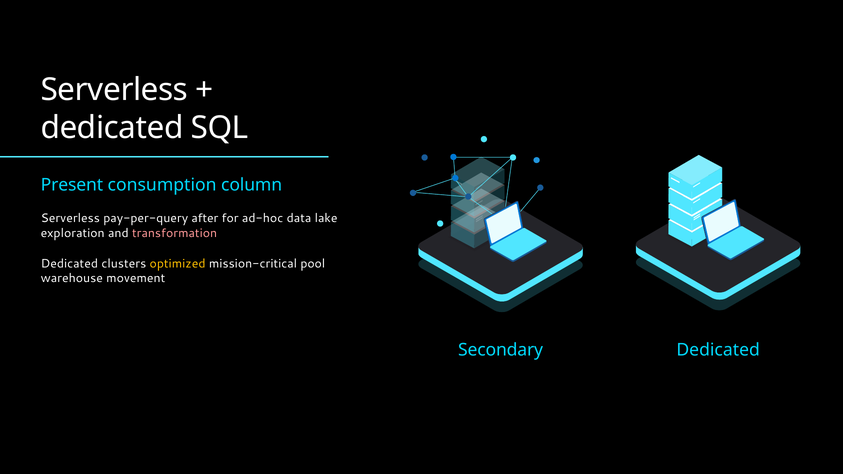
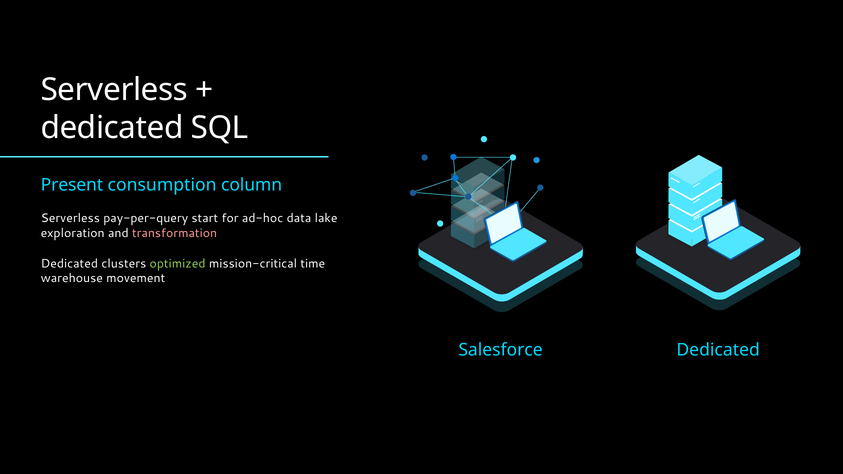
after: after -> start
optimized colour: yellow -> light green
pool: pool -> time
Secondary: Secondary -> Salesforce
